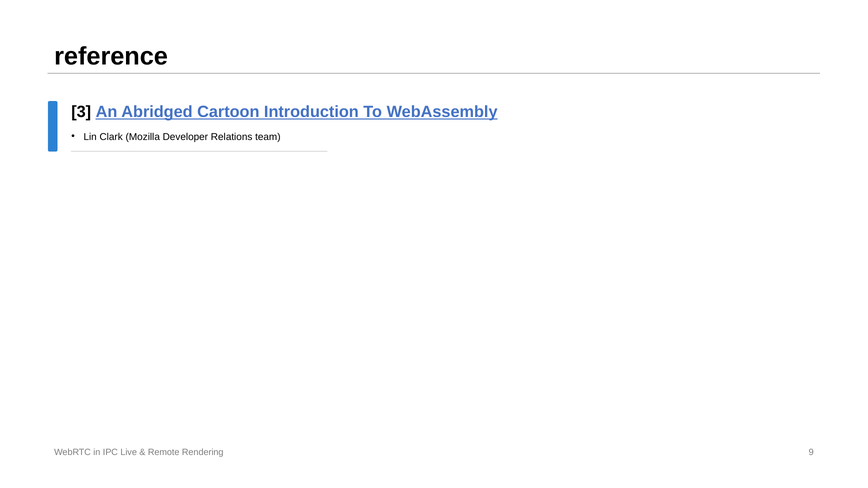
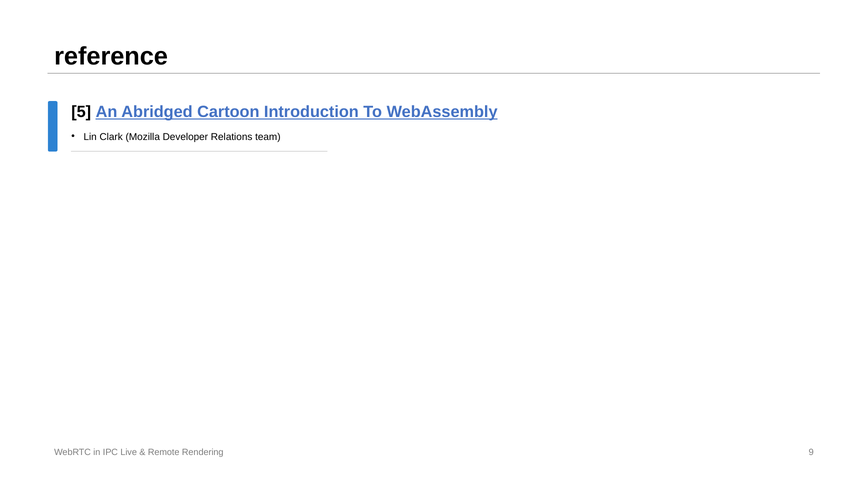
3: 3 -> 5
